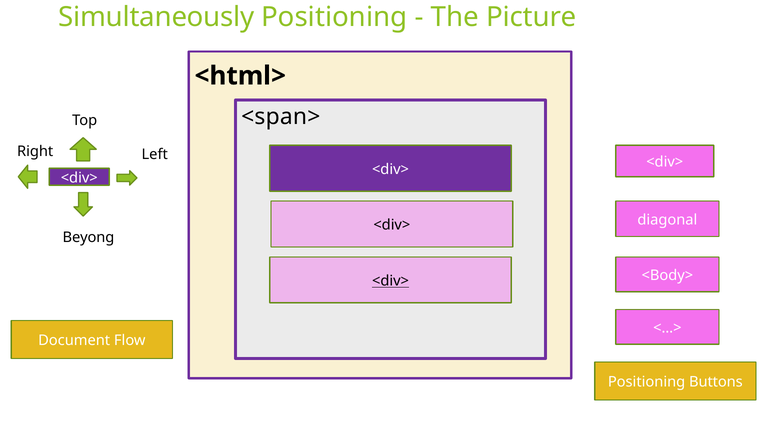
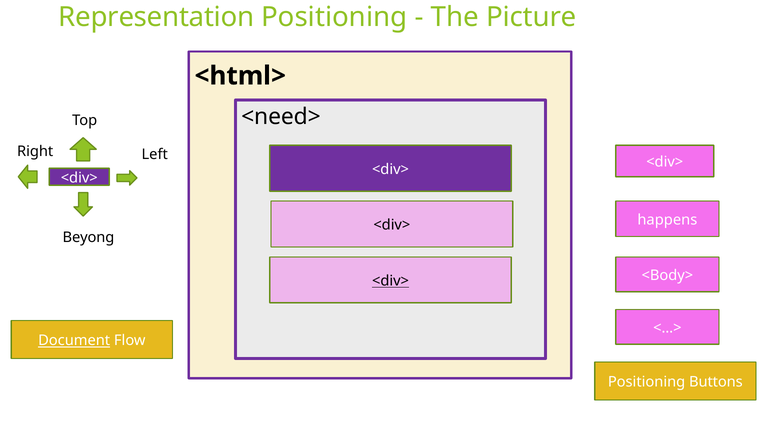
Simultaneously: Simultaneously -> Representation
<span>: <span> -> <need>
diagonal: diagonal -> happens
Document underline: none -> present
